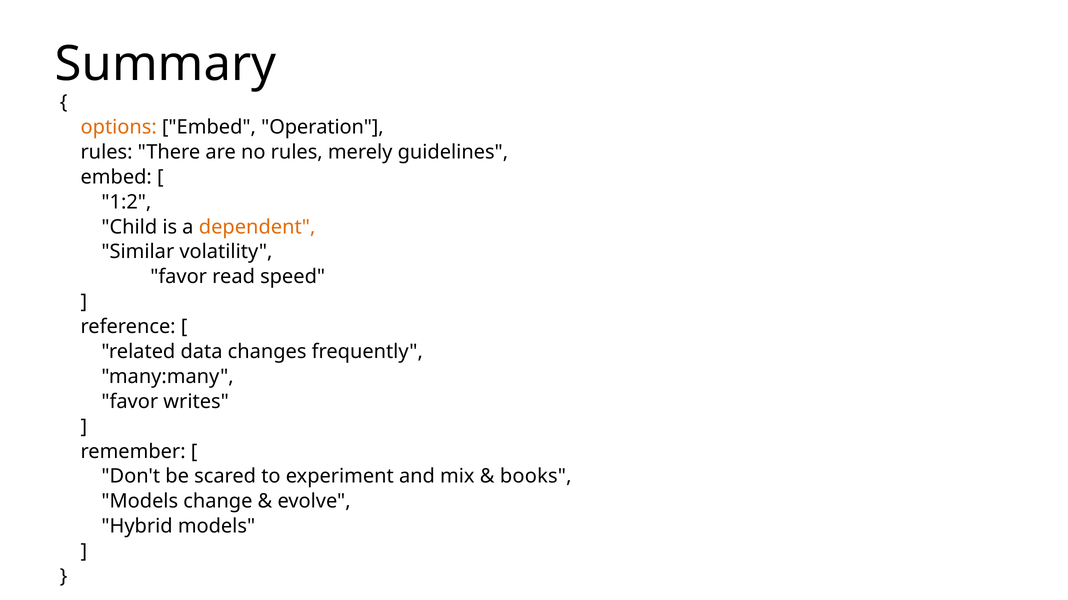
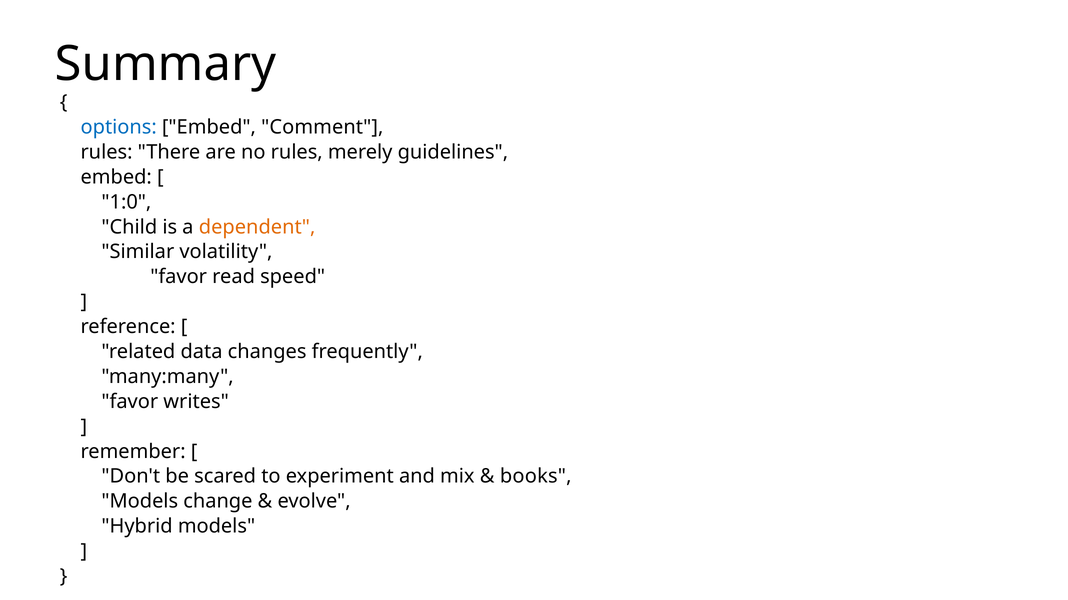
options colour: orange -> blue
Operation: Operation -> Comment
1:2: 1:2 -> 1:0
